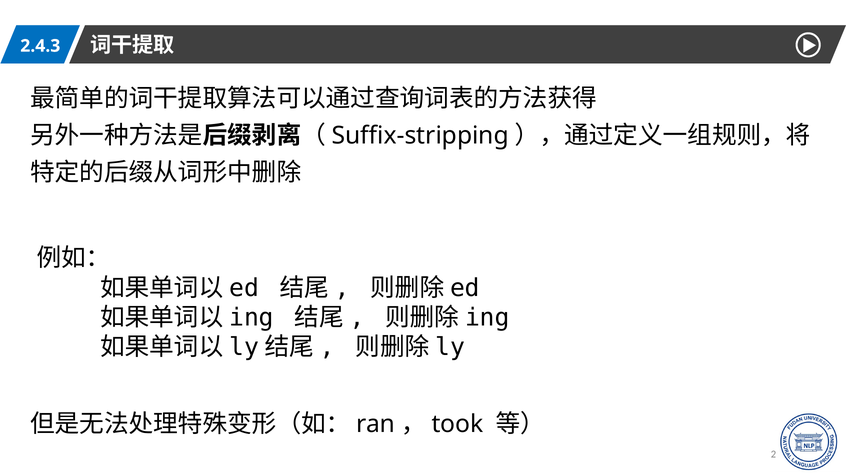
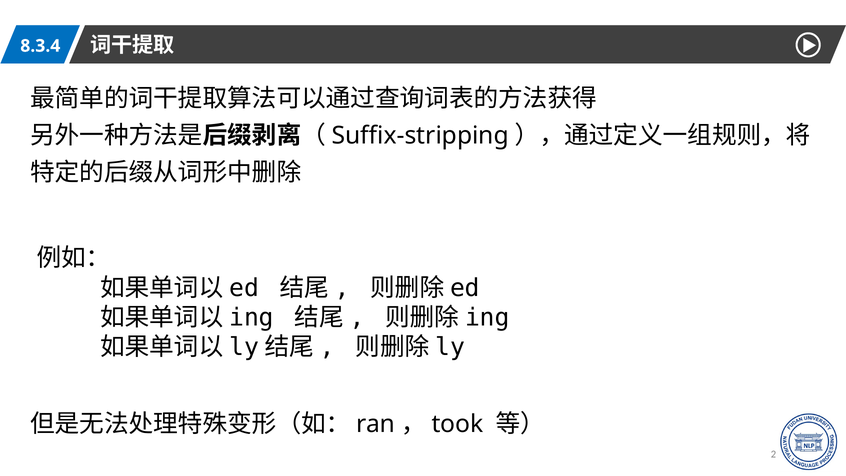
2.4.3: 2.4.3 -> 8.3.4
